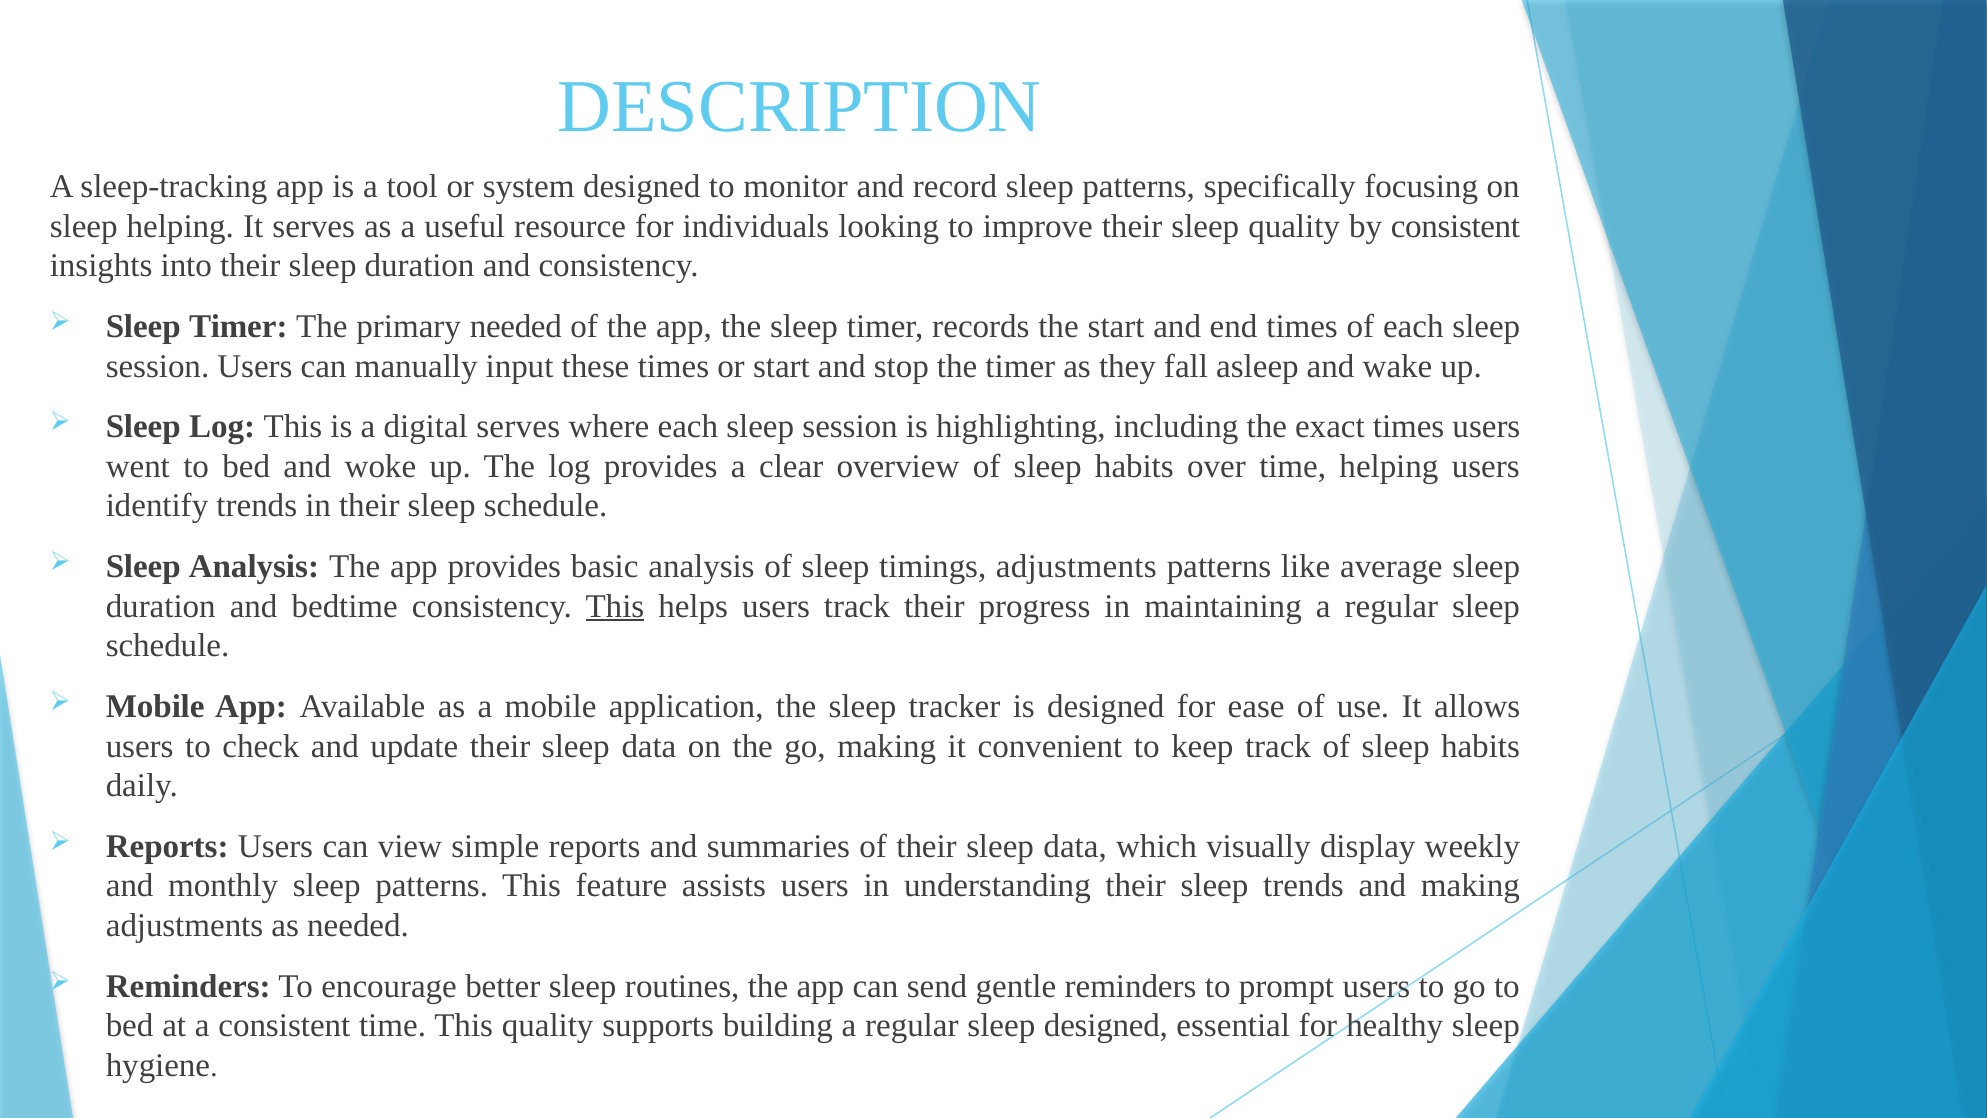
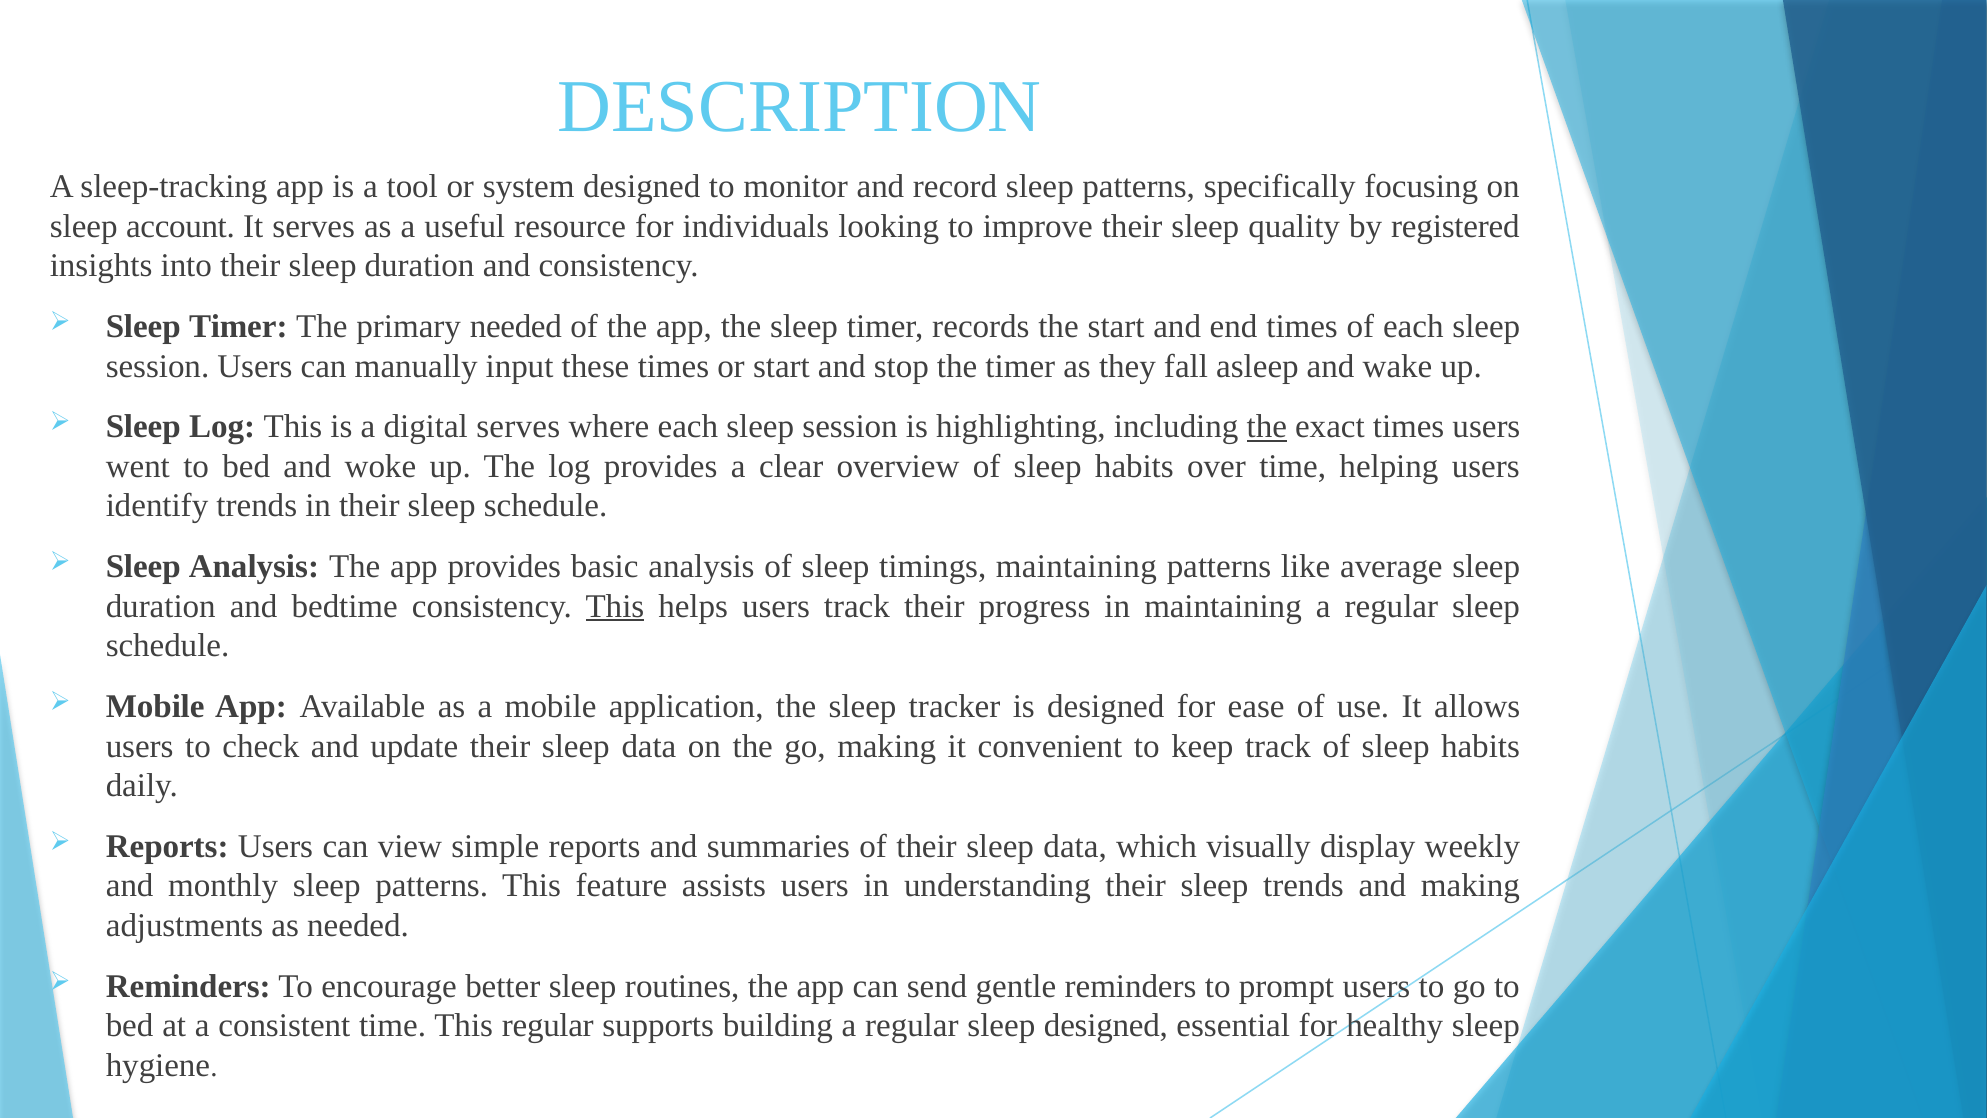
sleep helping: helping -> account
by consistent: consistent -> registered
the at (1267, 426) underline: none -> present
timings adjustments: adjustments -> maintaining
This quality: quality -> regular
